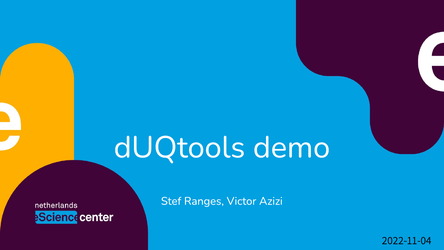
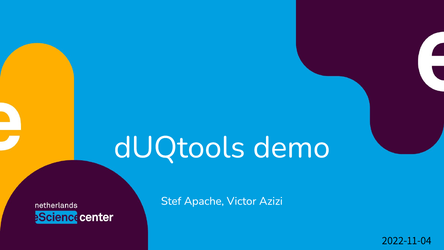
Ranges: Ranges -> Apache
